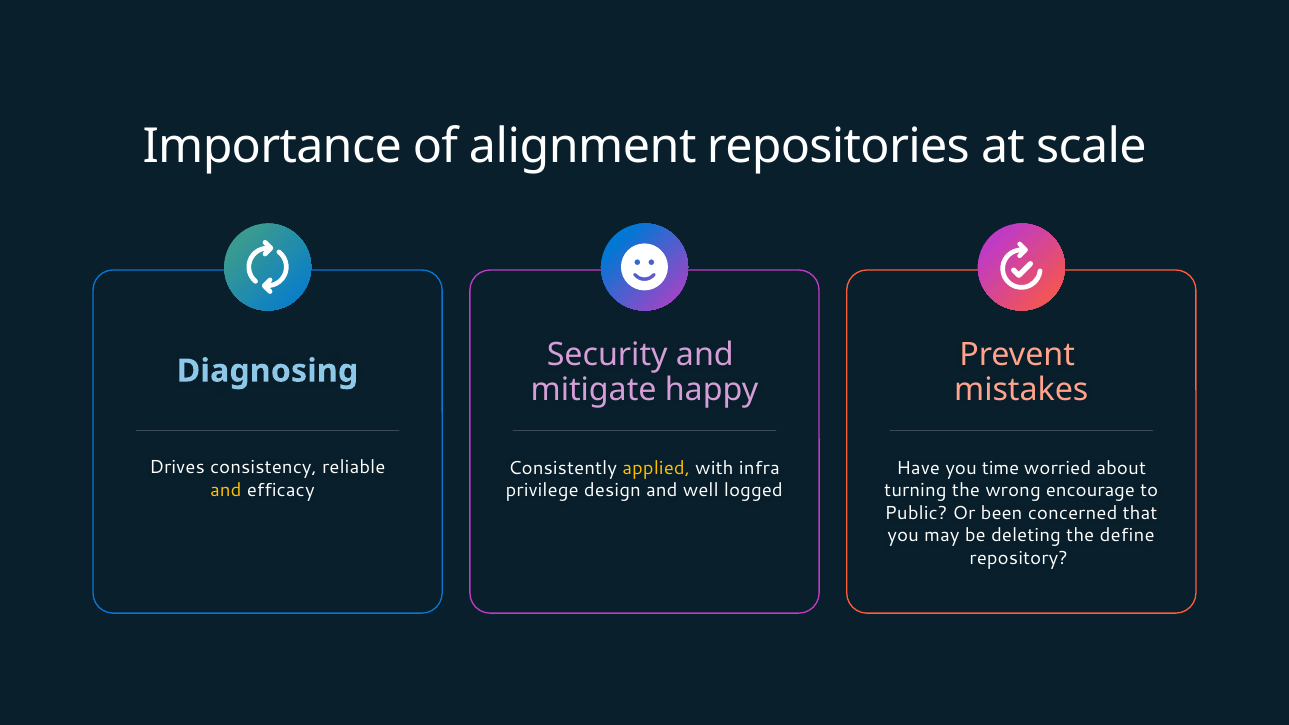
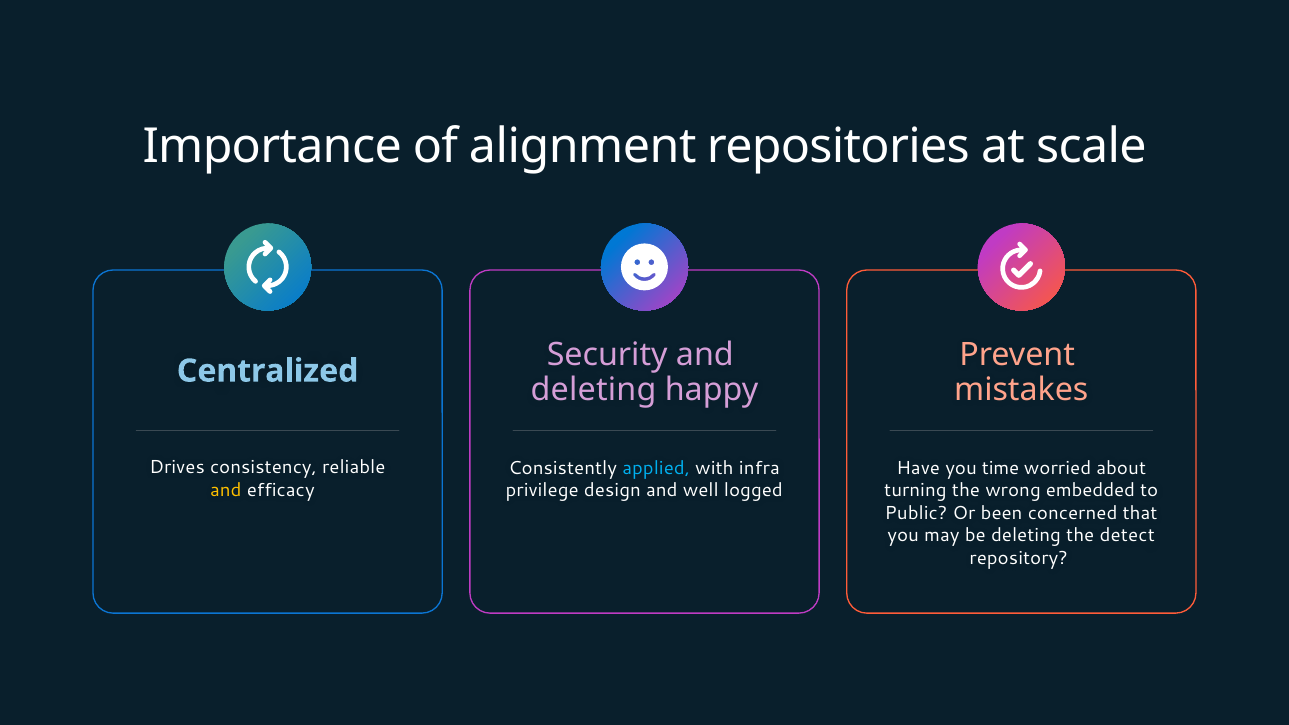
Diagnosing: Diagnosing -> Centralized
mitigate at (594, 390): mitigate -> deleting
applied colour: yellow -> light blue
encourage: encourage -> embedded
define: define -> detect
